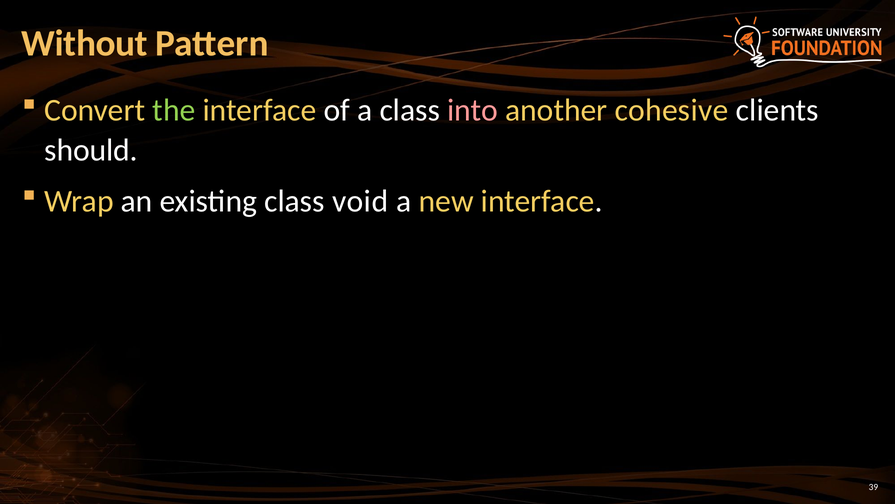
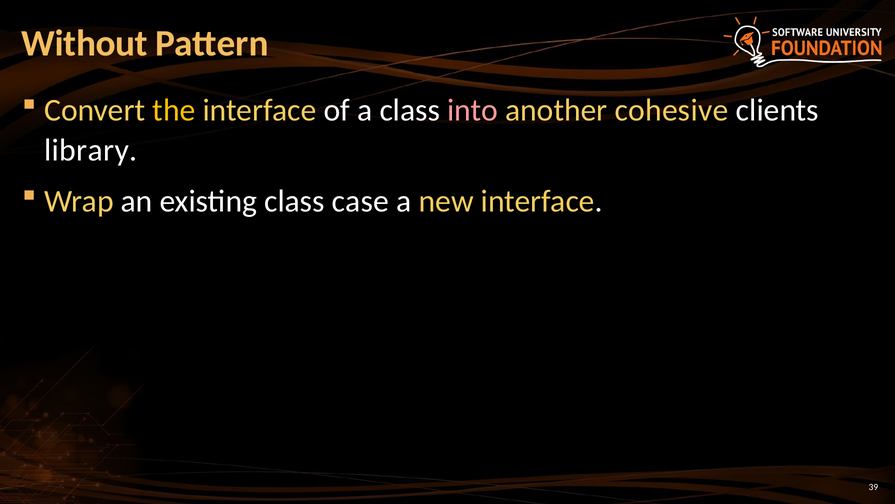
the colour: light green -> yellow
should: should -> library
void: void -> case
